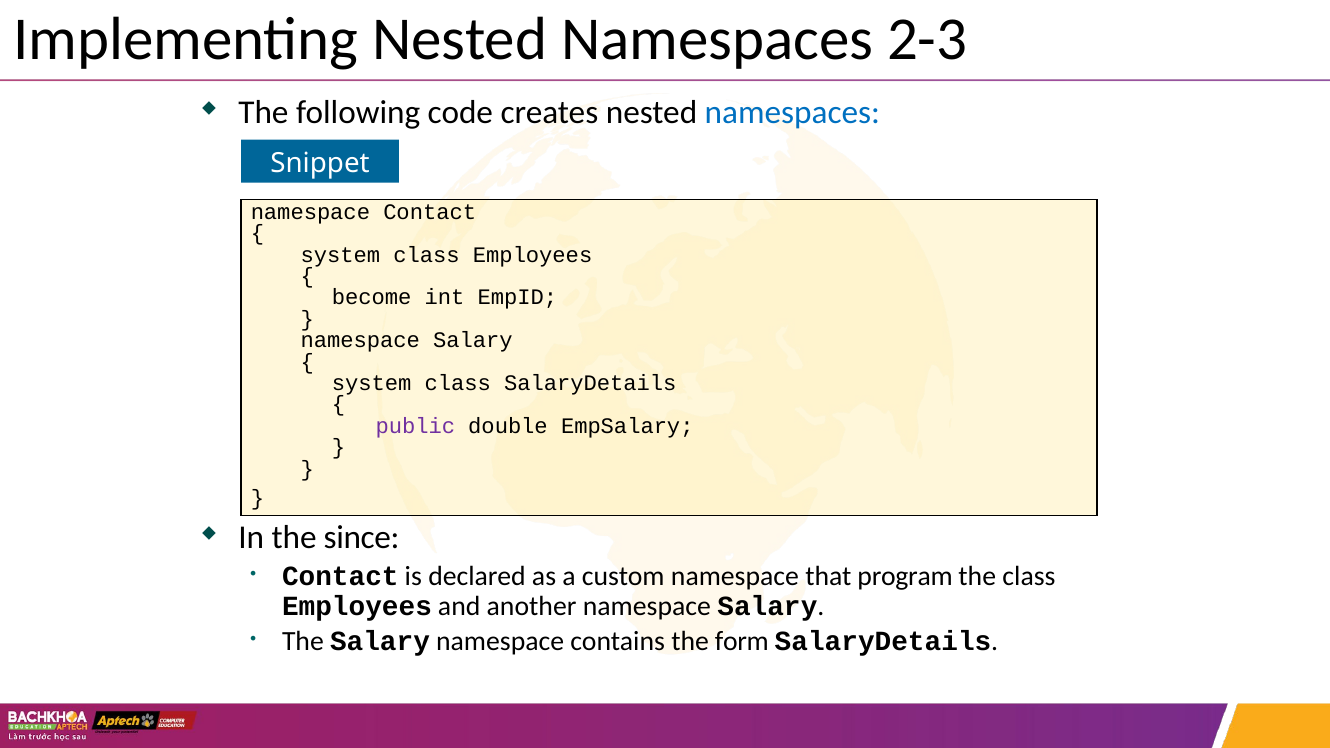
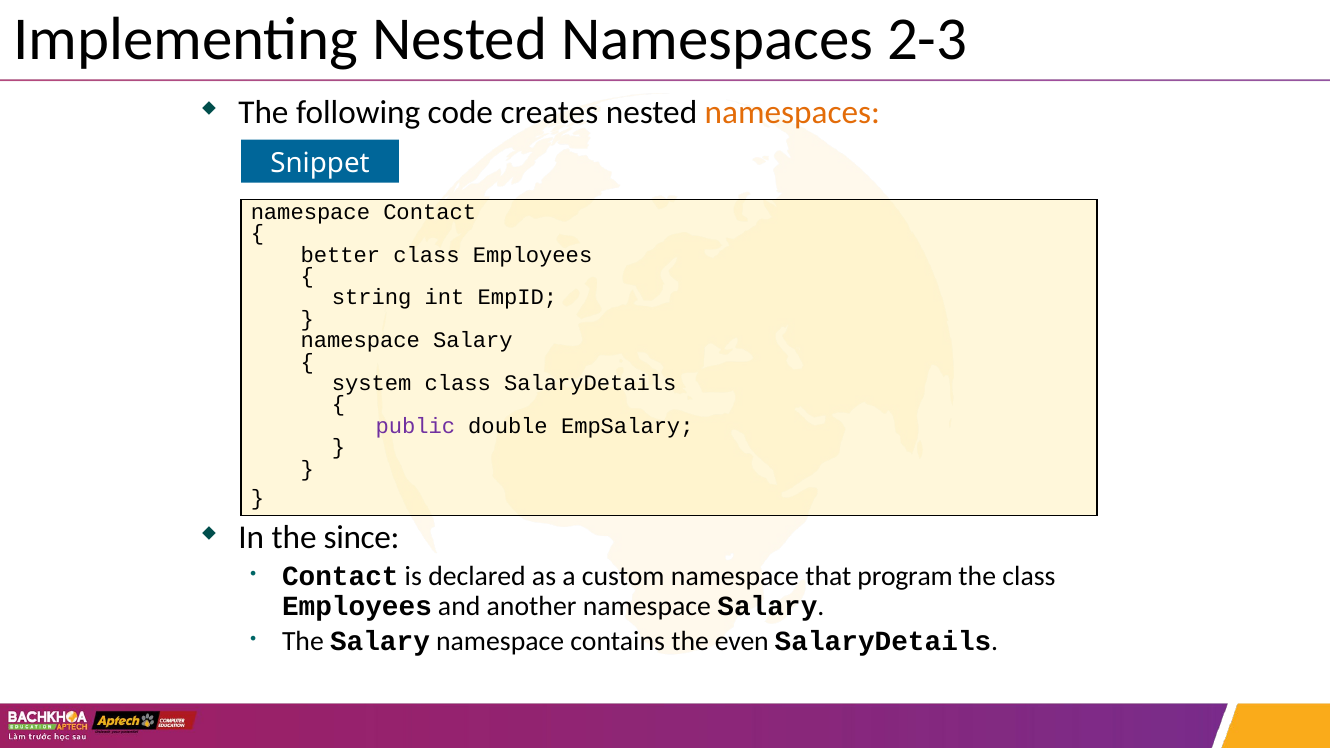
namespaces at (792, 113) colour: blue -> orange
system at (340, 255): system -> better
become: become -> string
form: form -> even
